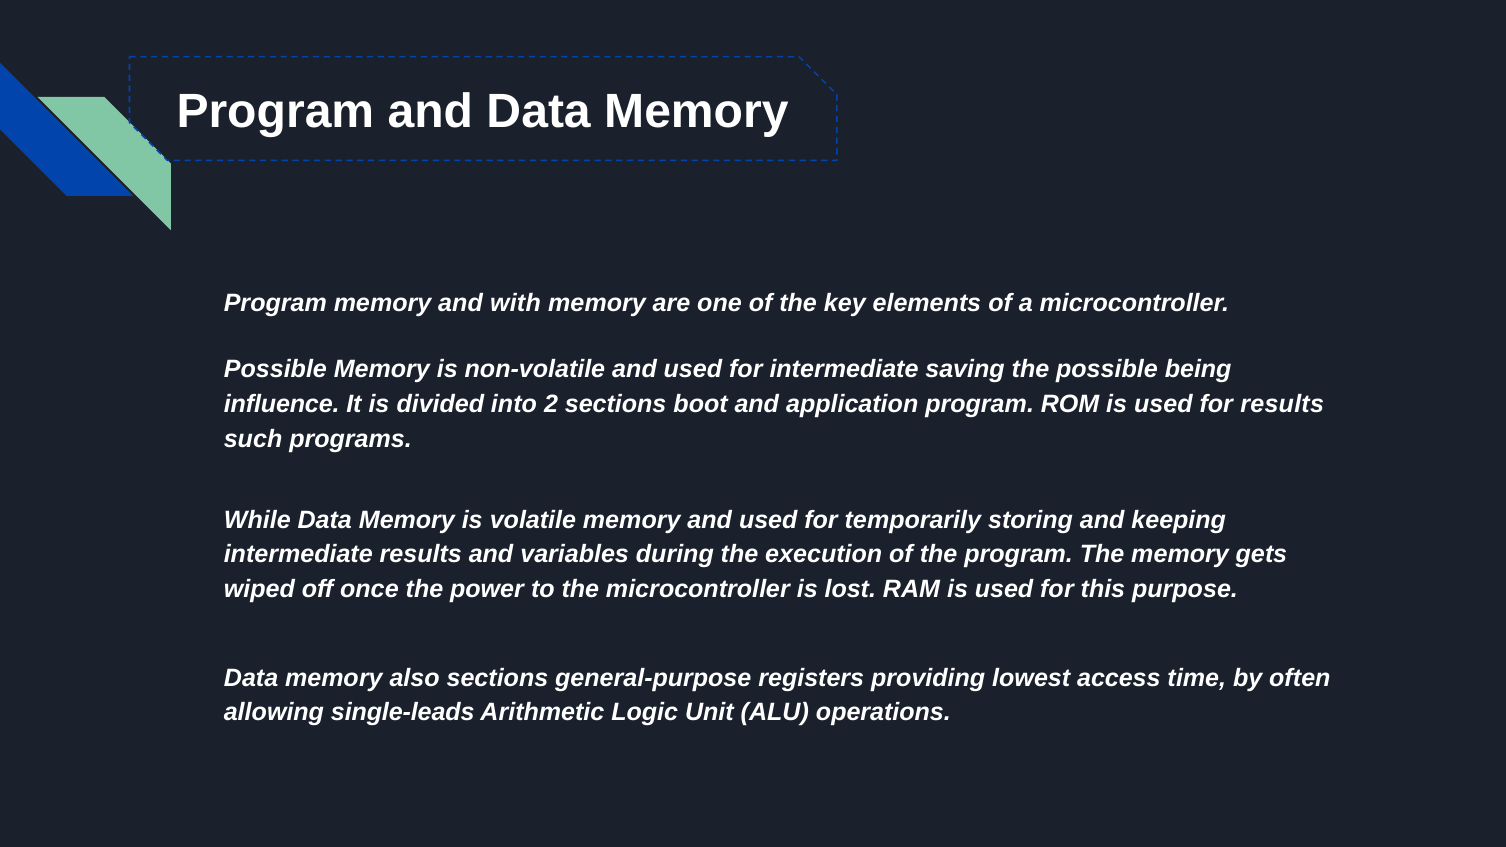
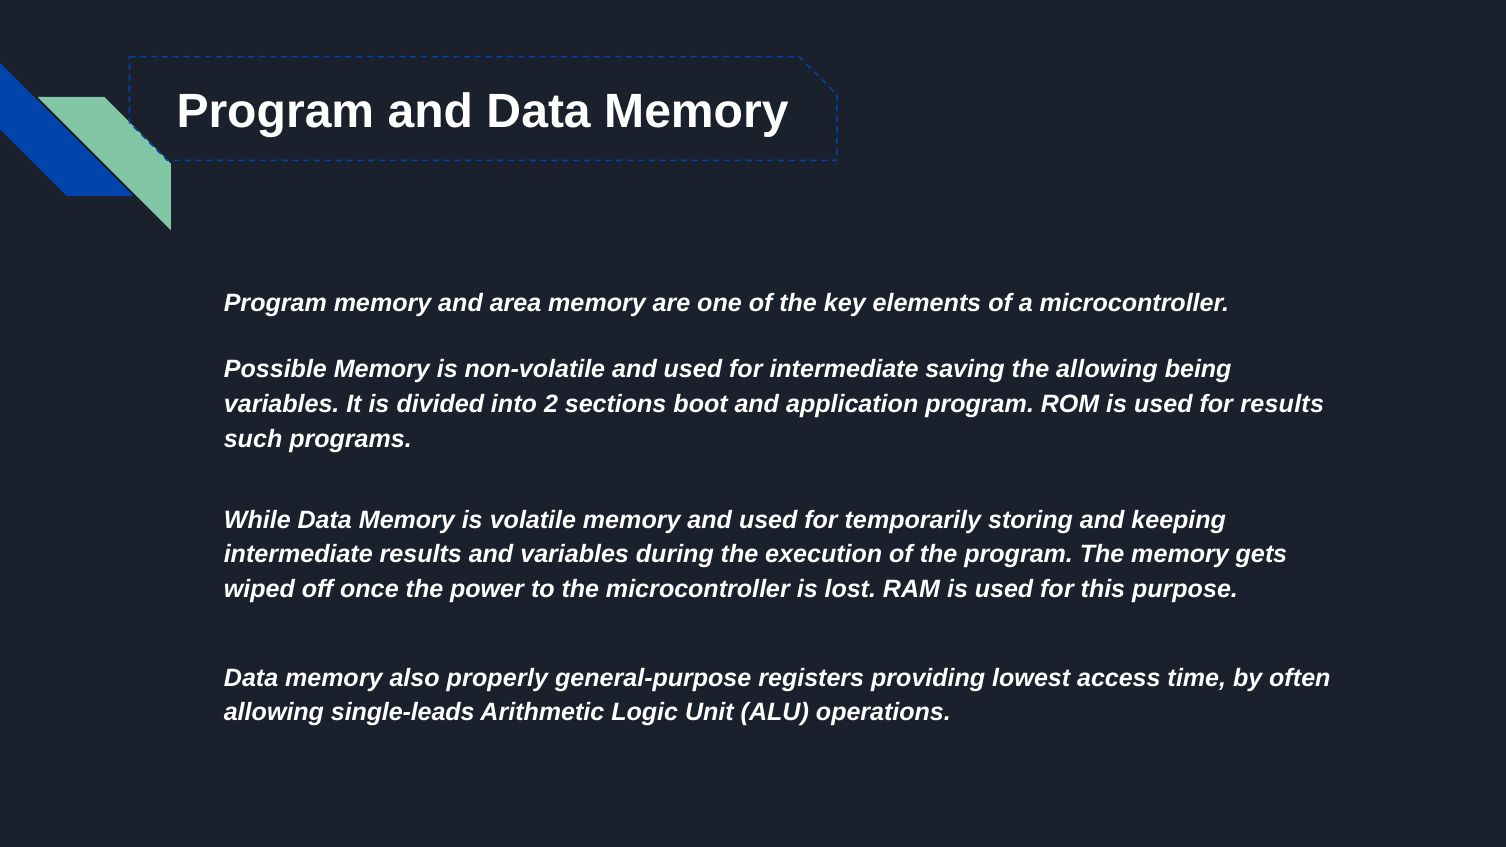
with: with -> area
the possible: possible -> allowing
influence at (282, 404): influence -> variables
also sections: sections -> properly
